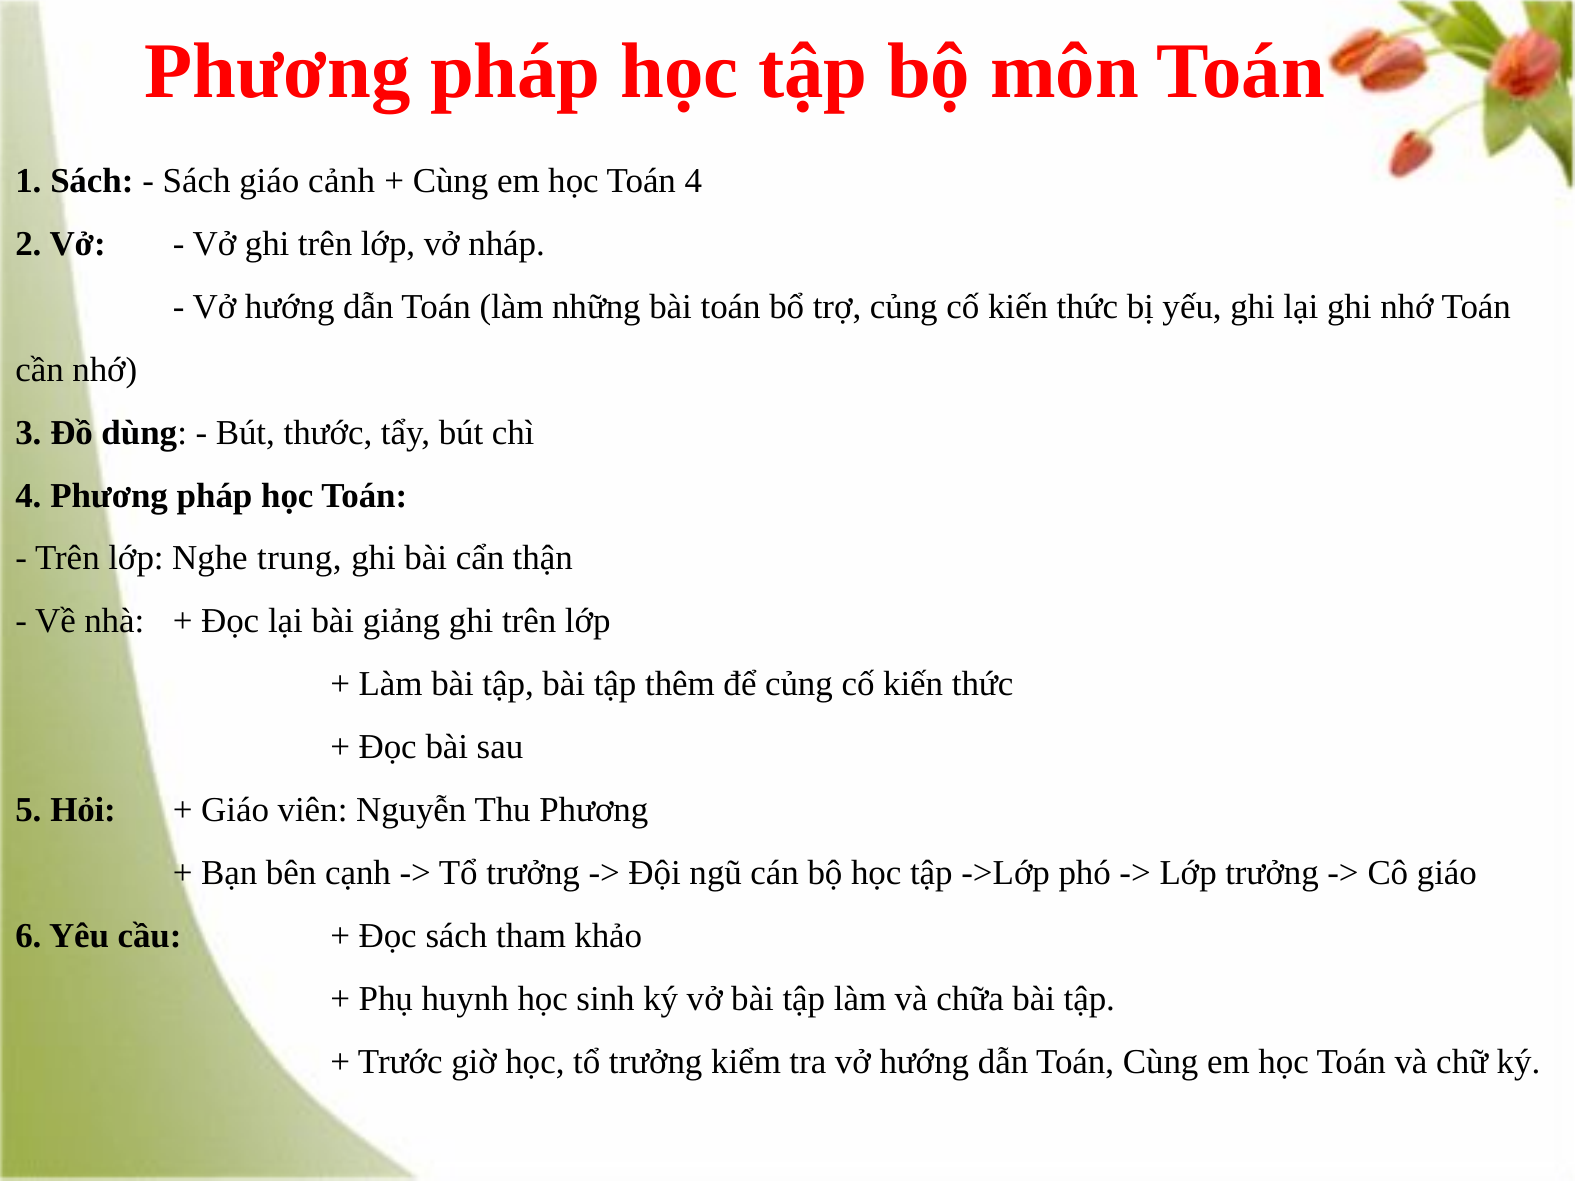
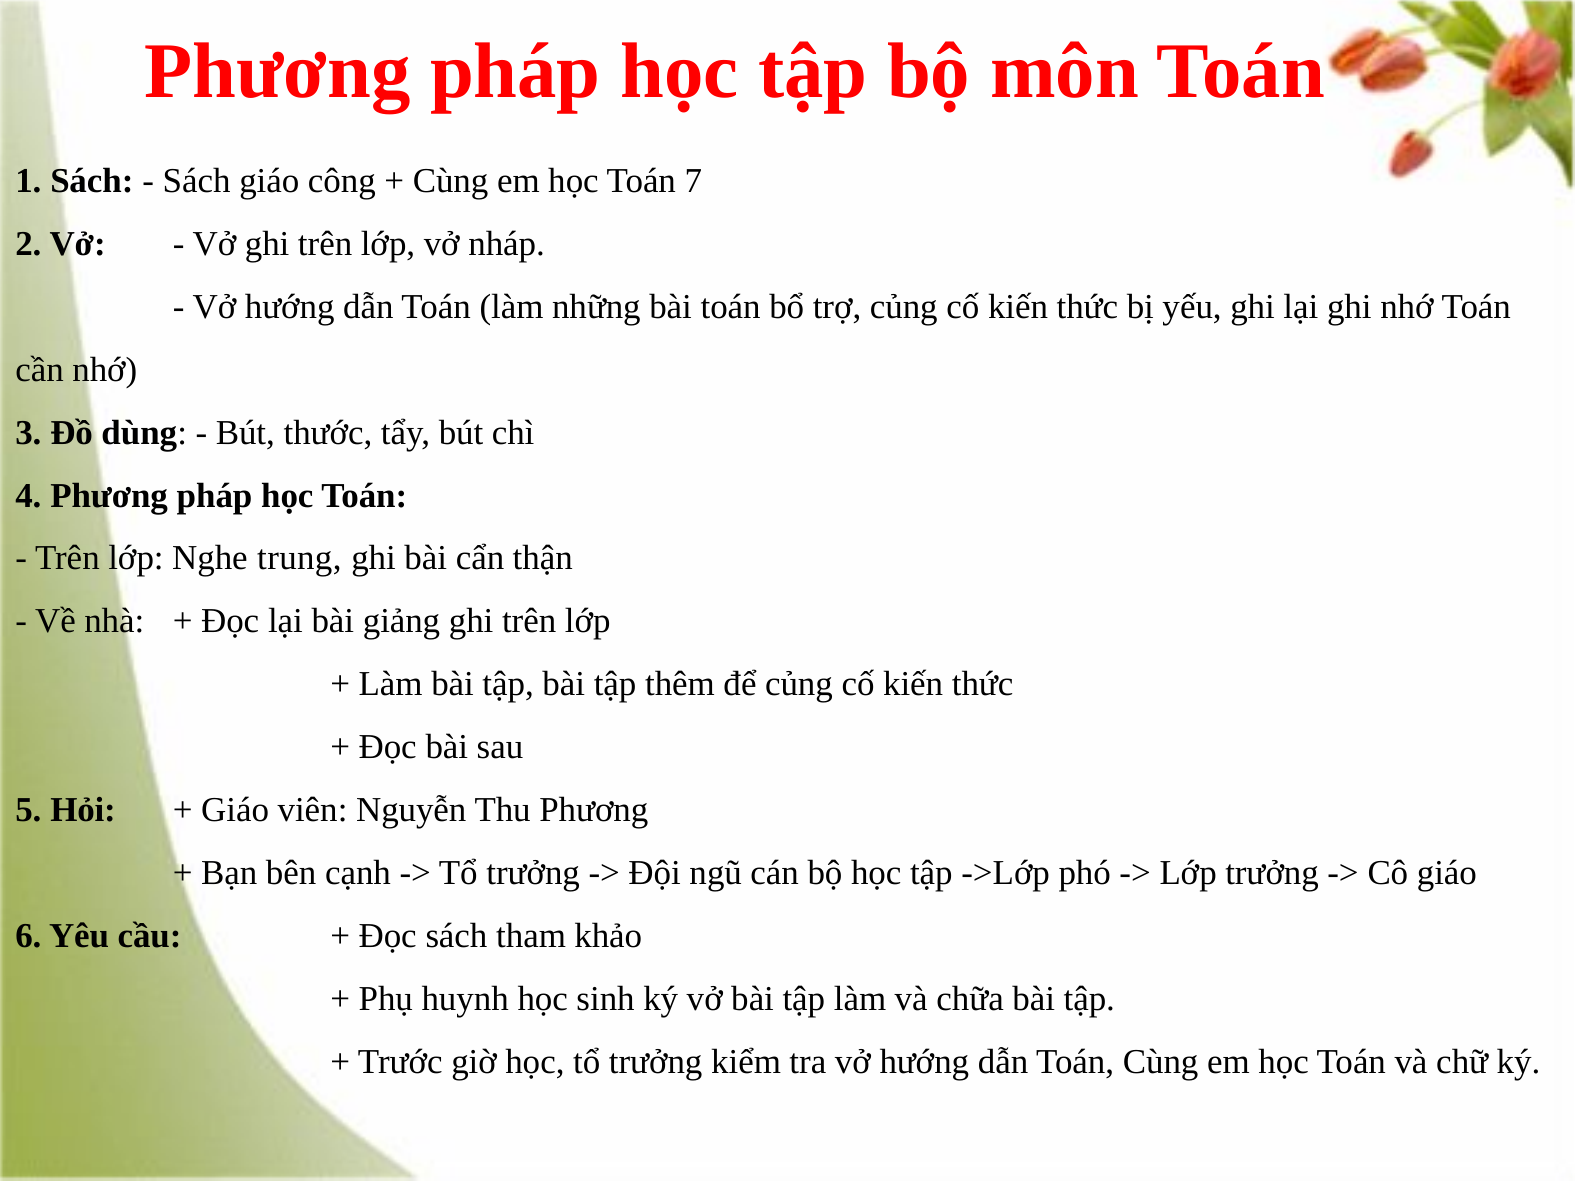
cảnh: cảnh -> công
Toán 4: 4 -> 7
